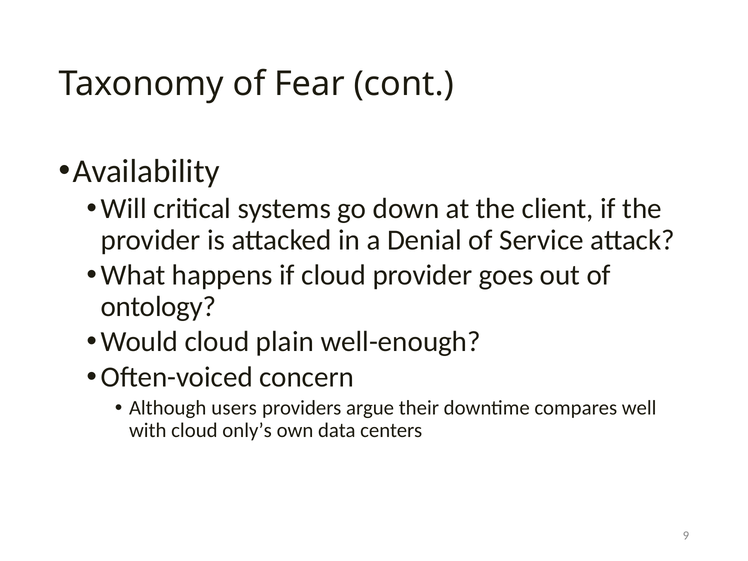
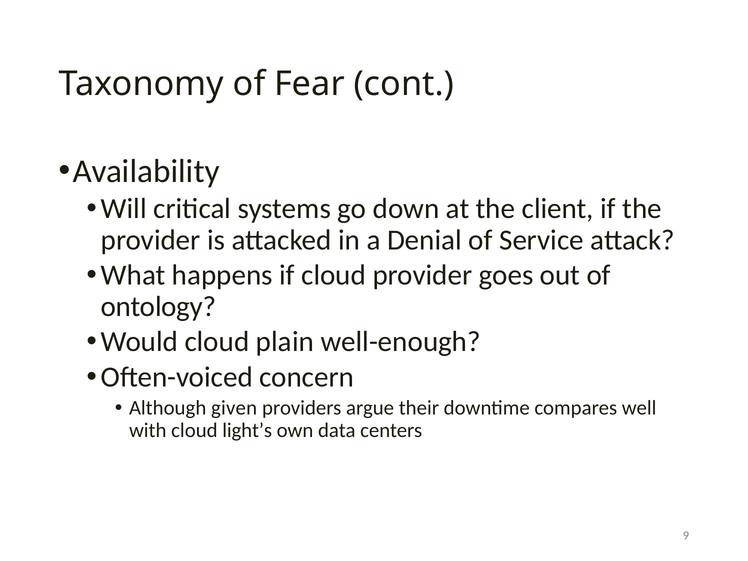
users: users -> given
only’s: only’s -> light’s
